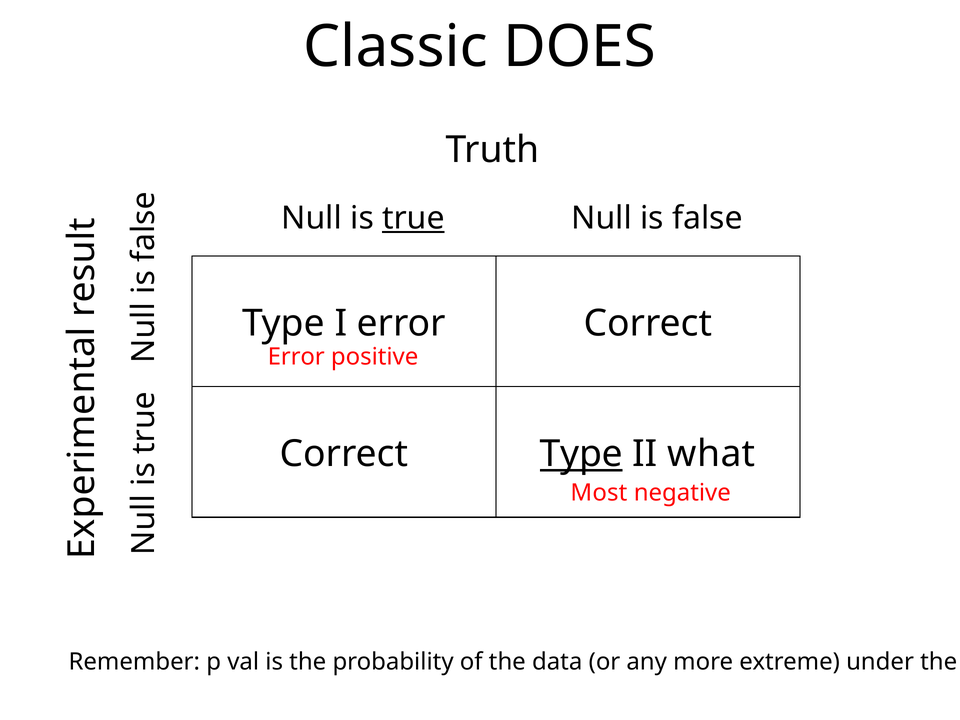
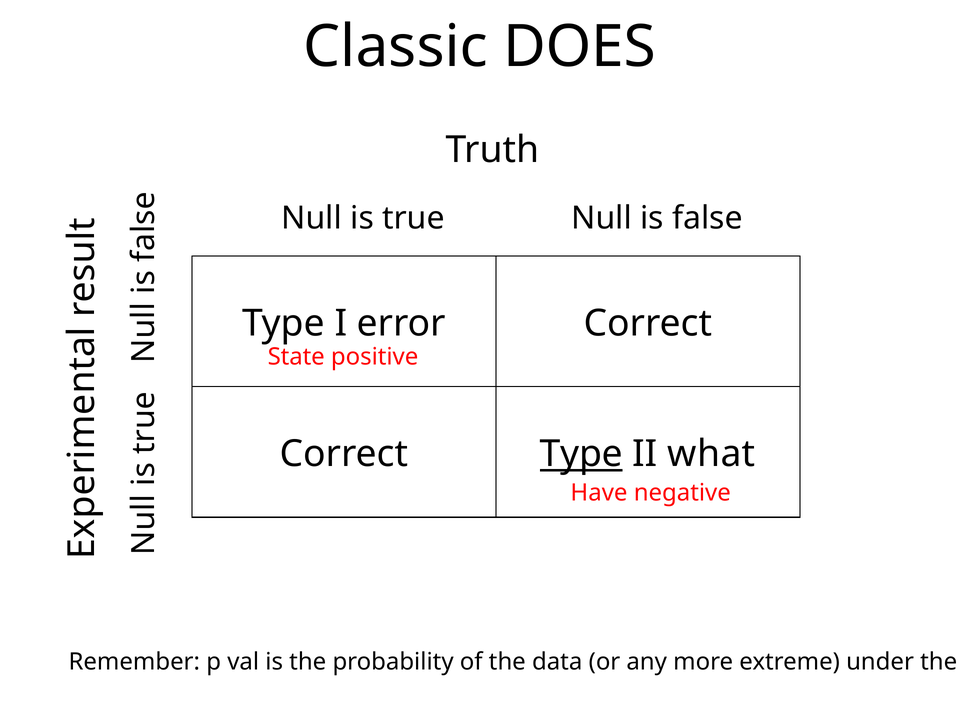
true underline: present -> none
Error at (296, 357): Error -> State
Most: Most -> Have
